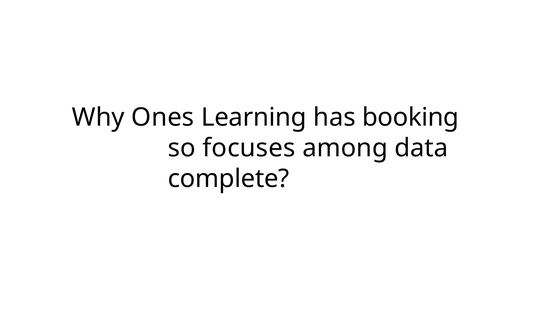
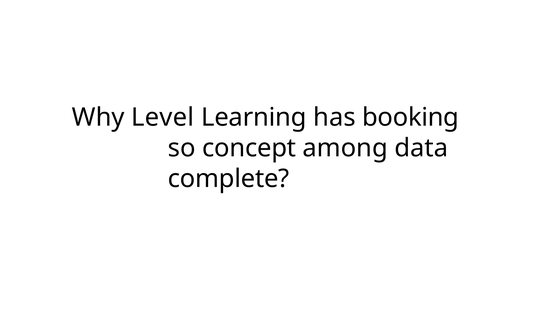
Ones: Ones -> Level
focuses: focuses -> concept
